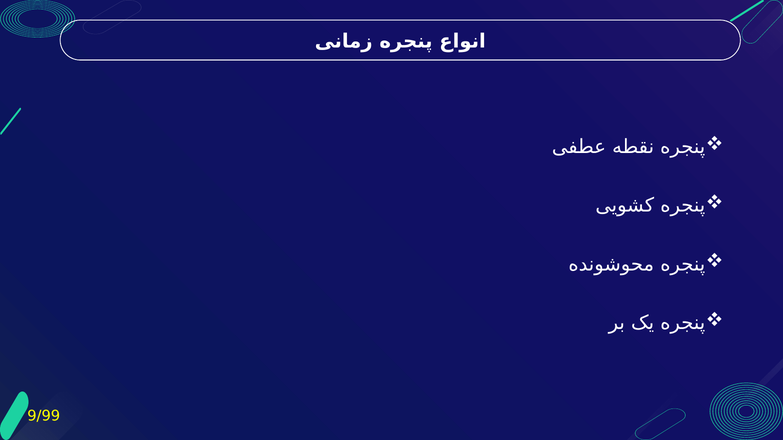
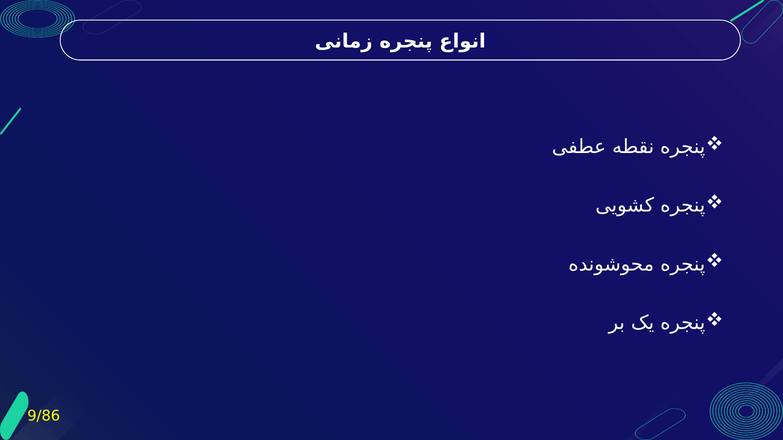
9/99: 9/99 -> 9/86
